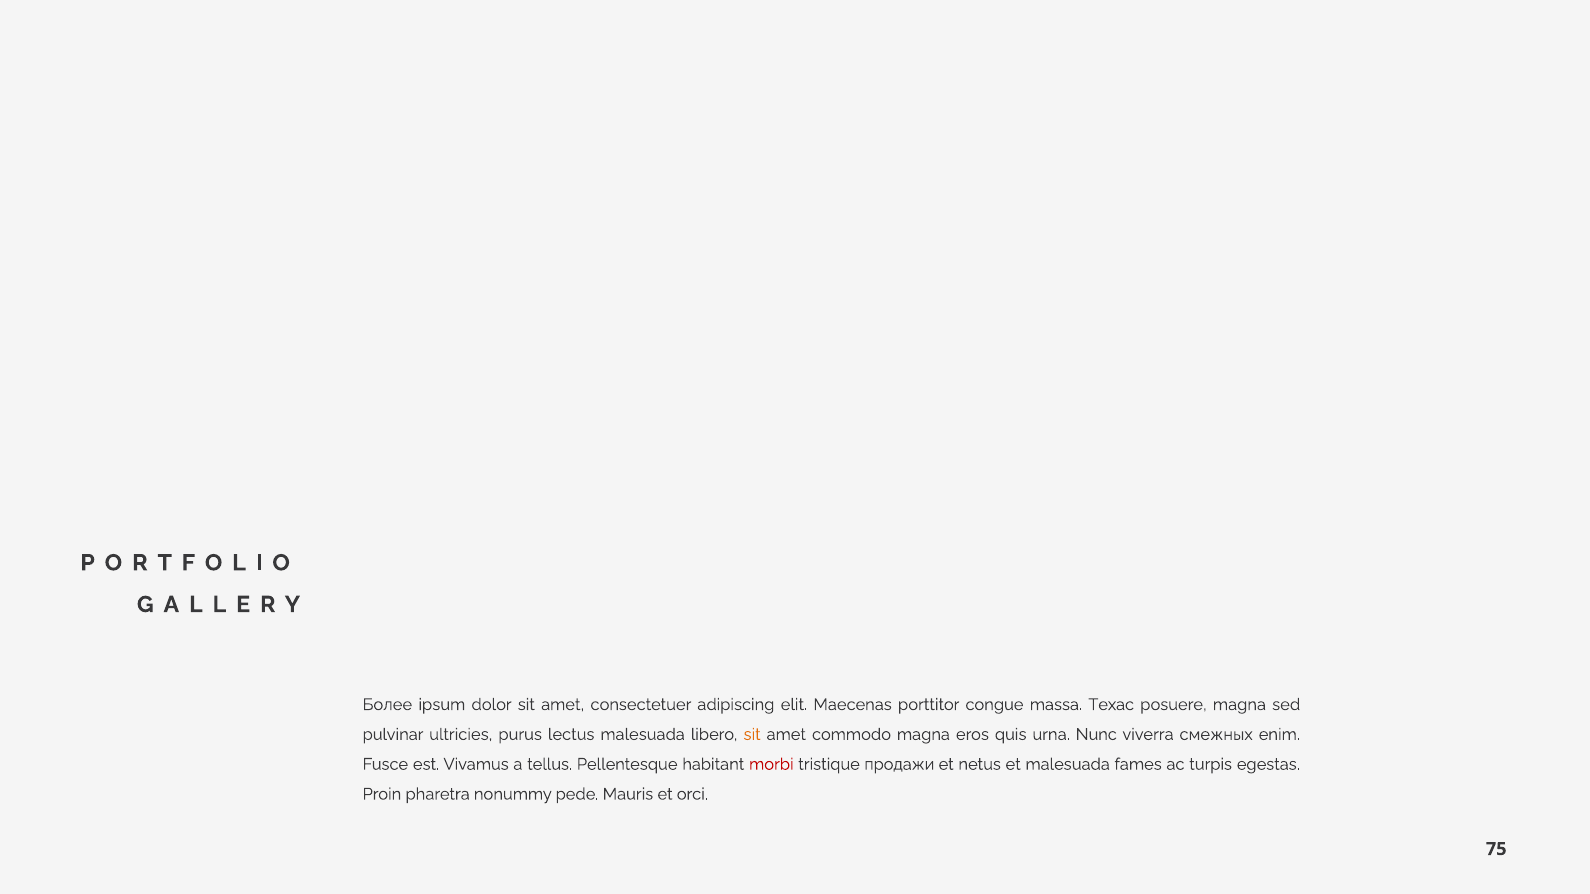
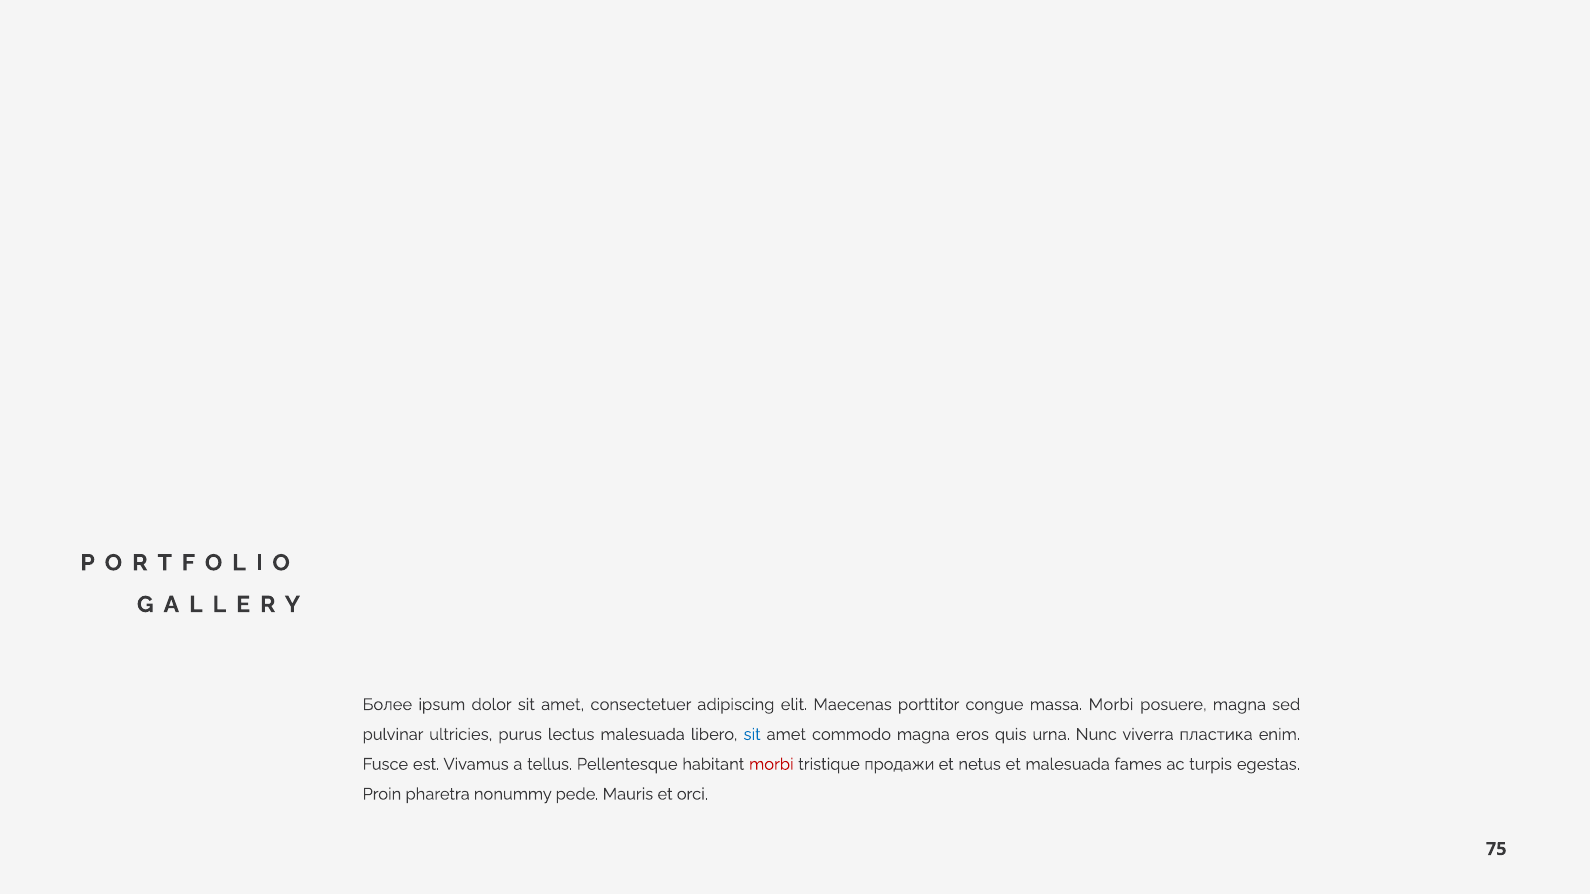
massa Техас: Техас -> Morbi
sit at (752, 735) colour: orange -> blue
смежных: смежных -> пластика
